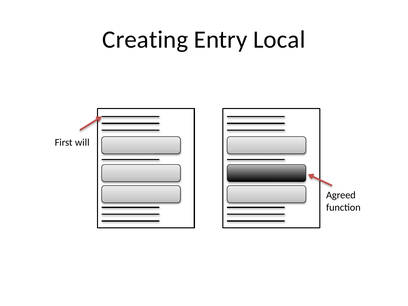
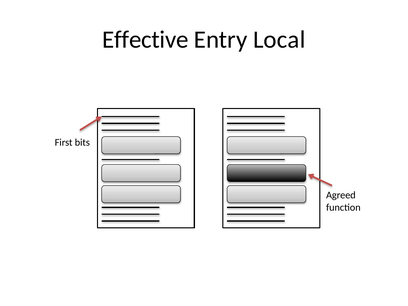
Creating: Creating -> Effective
will: will -> bits
